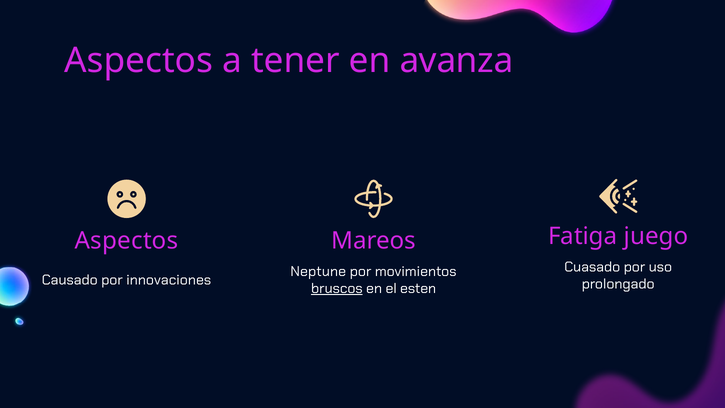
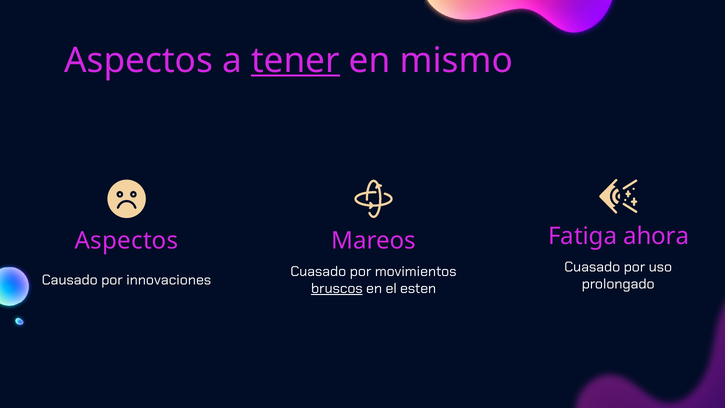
tener underline: none -> present
avanza: avanza -> mismo
juego: juego -> ahora
Neptune at (318, 271): Neptune -> Cuasado
